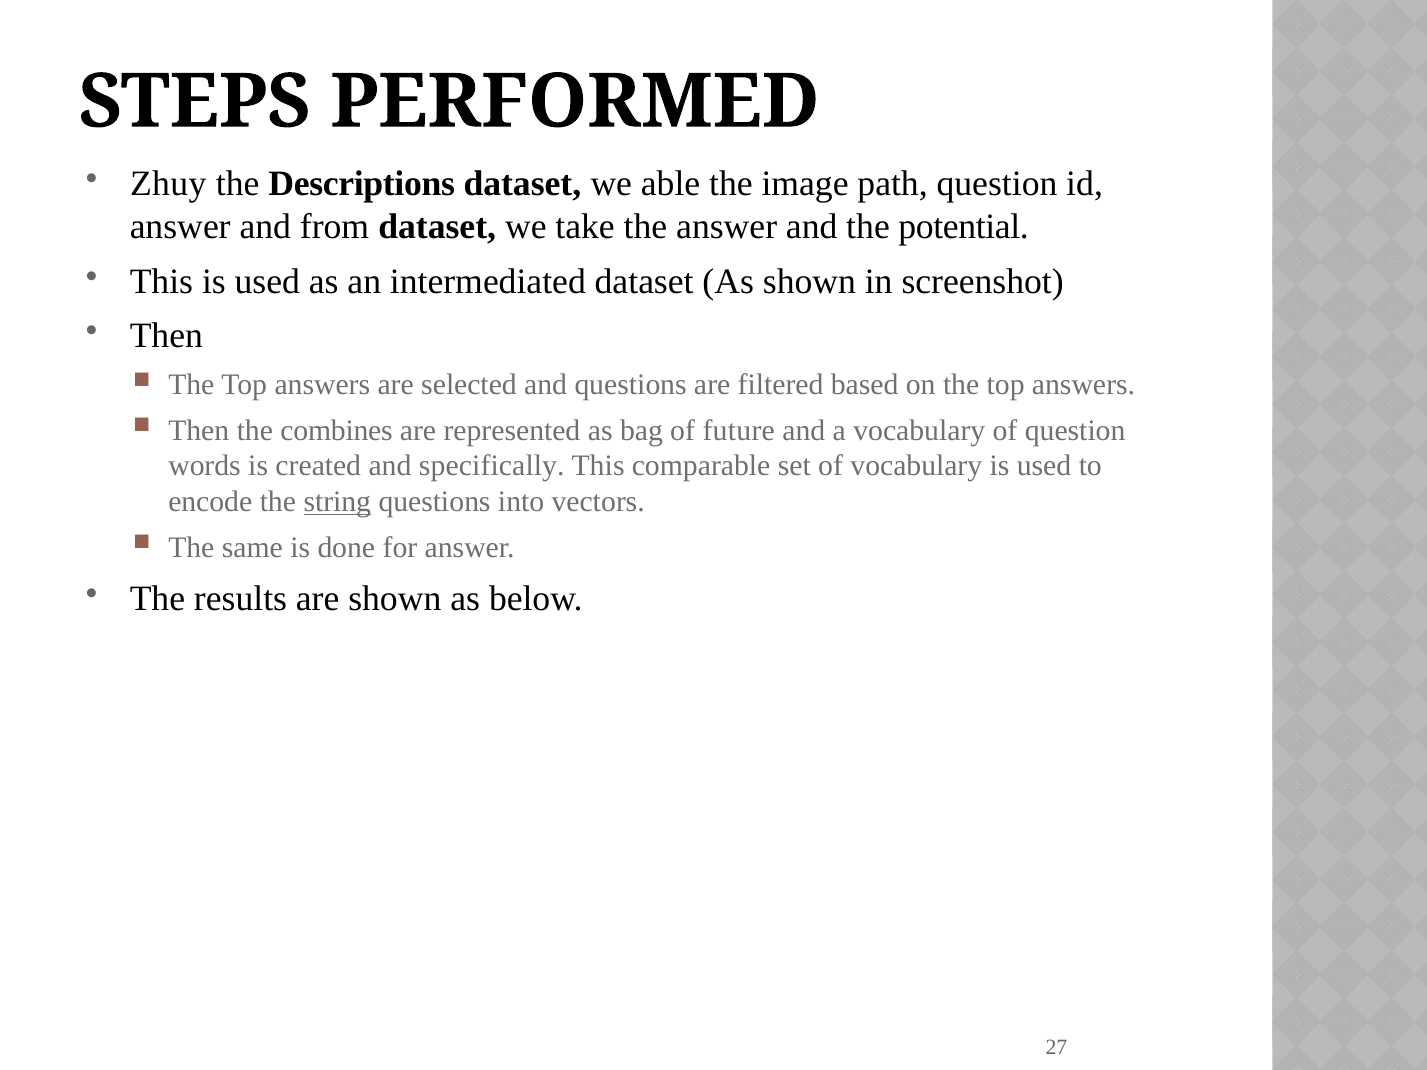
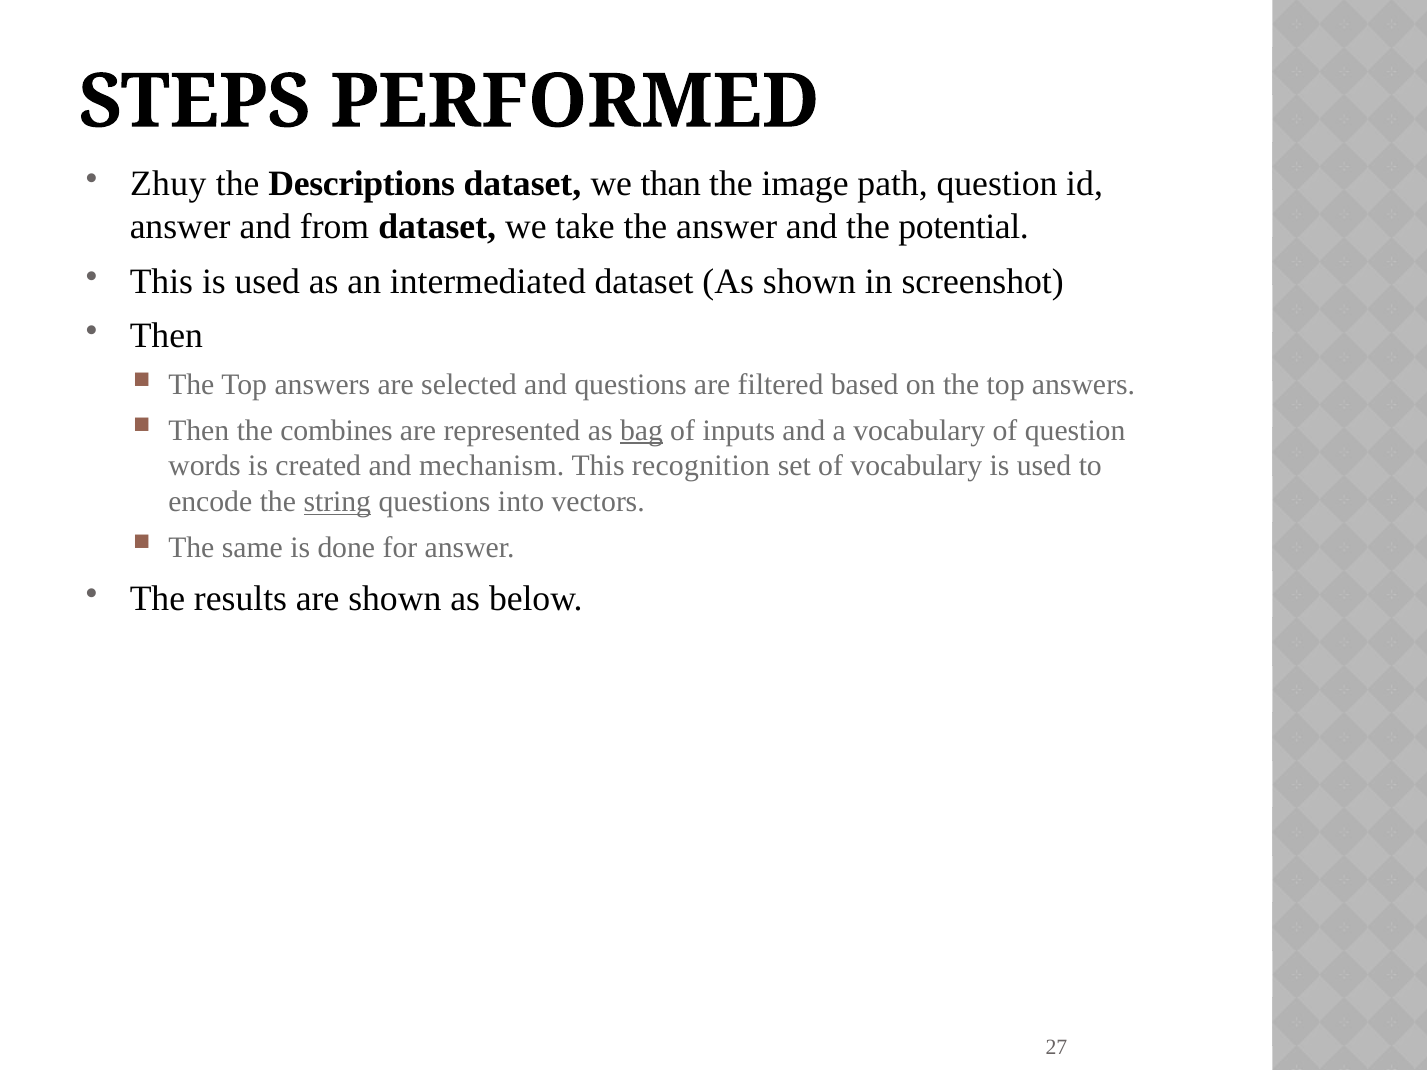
able: able -> than
bag underline: none -> present
future: future -> inputs
specifically: specifically -> mechanism
comparable: comparable -> recognition
